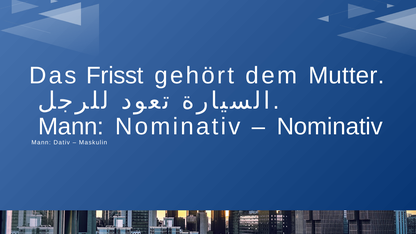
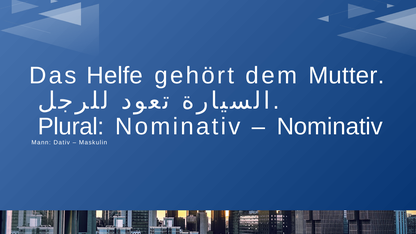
Frisst: Frisst -> Helfe
Mann at (71, 126): Mann -> Plural
